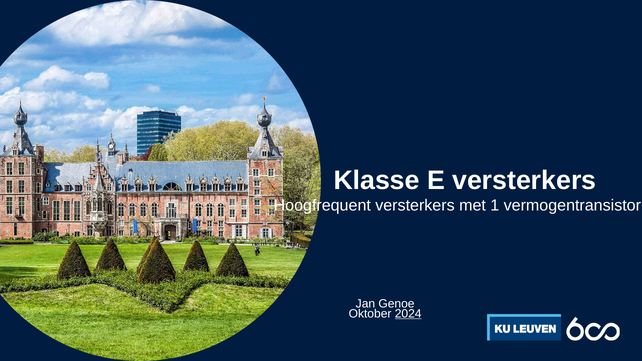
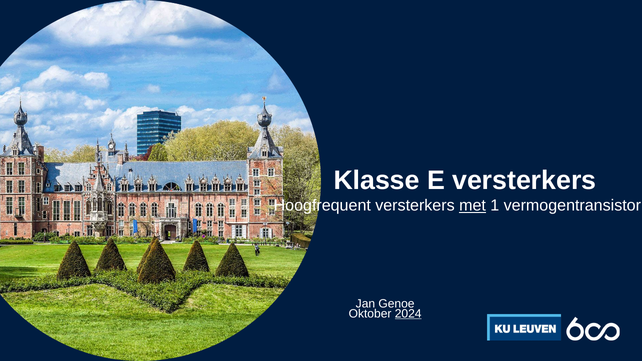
met underline: none -> present
